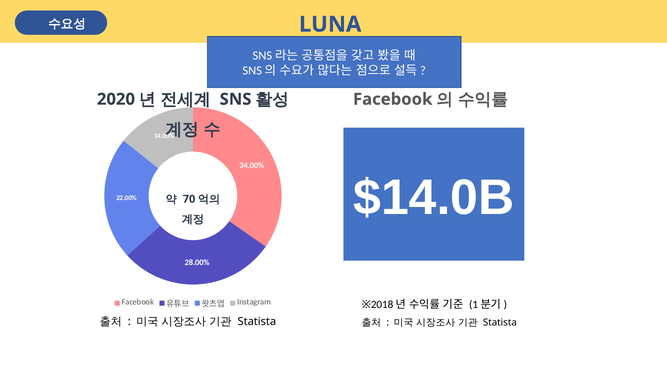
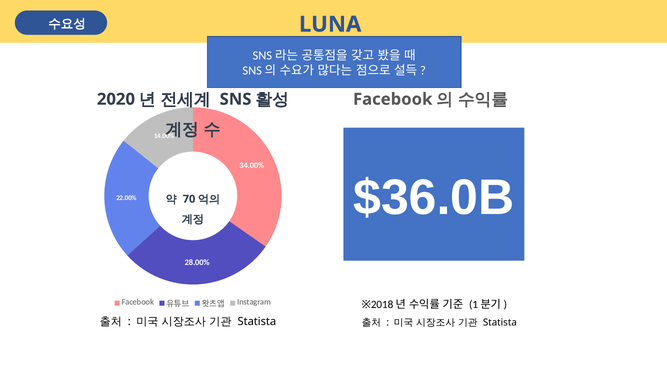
$14.0B: $14.0B -> $36.0B
